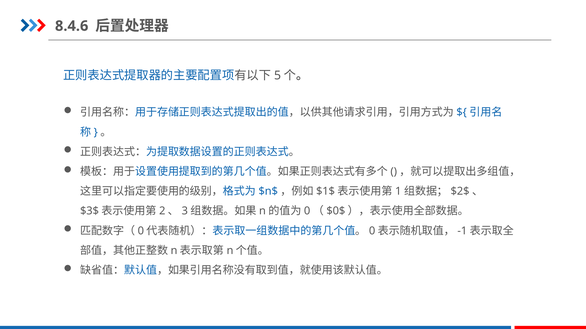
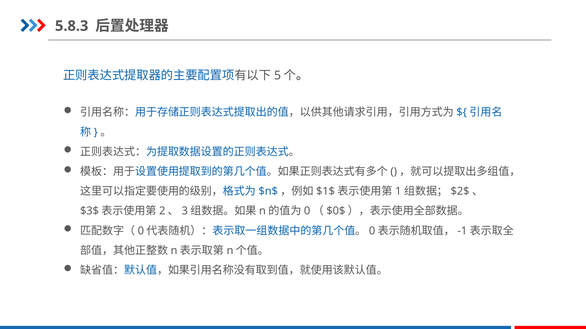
8.4.6: 8.4.6 -> 5.8.3
